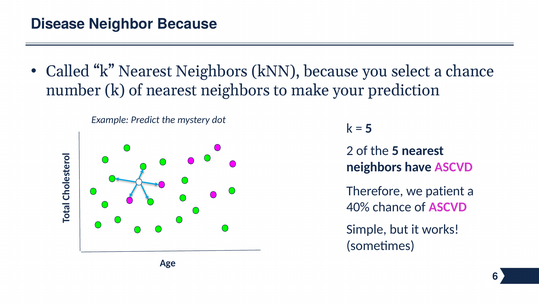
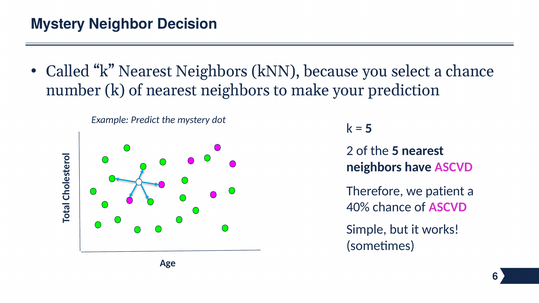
Disease at (58, 24): Disease -> Mystery
Neighbor Because: Because -> Decision
